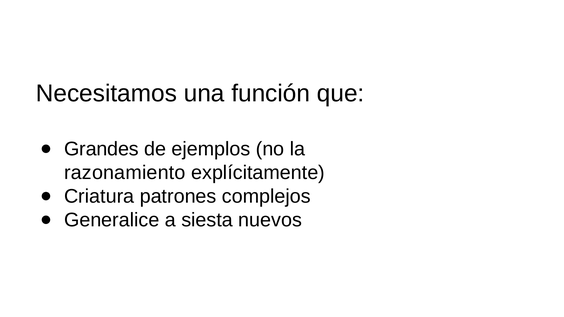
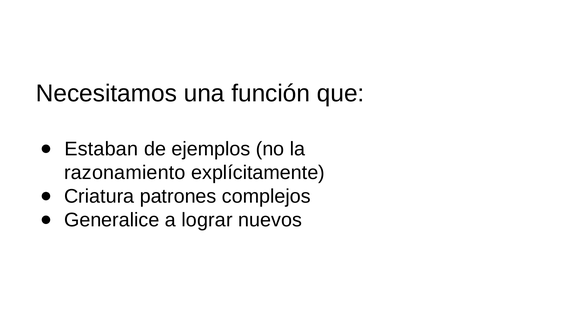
Grandes: Grandes -> Estaban
siesta: siesta -> lograr
